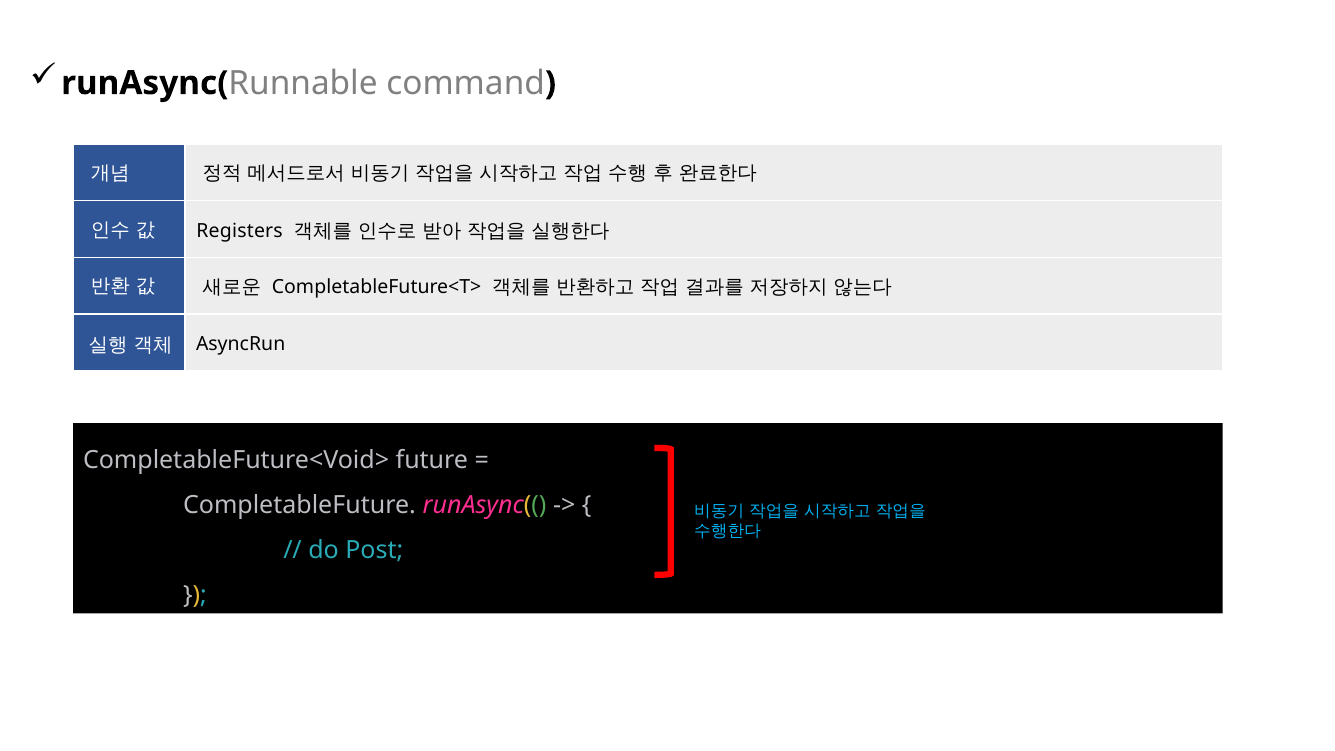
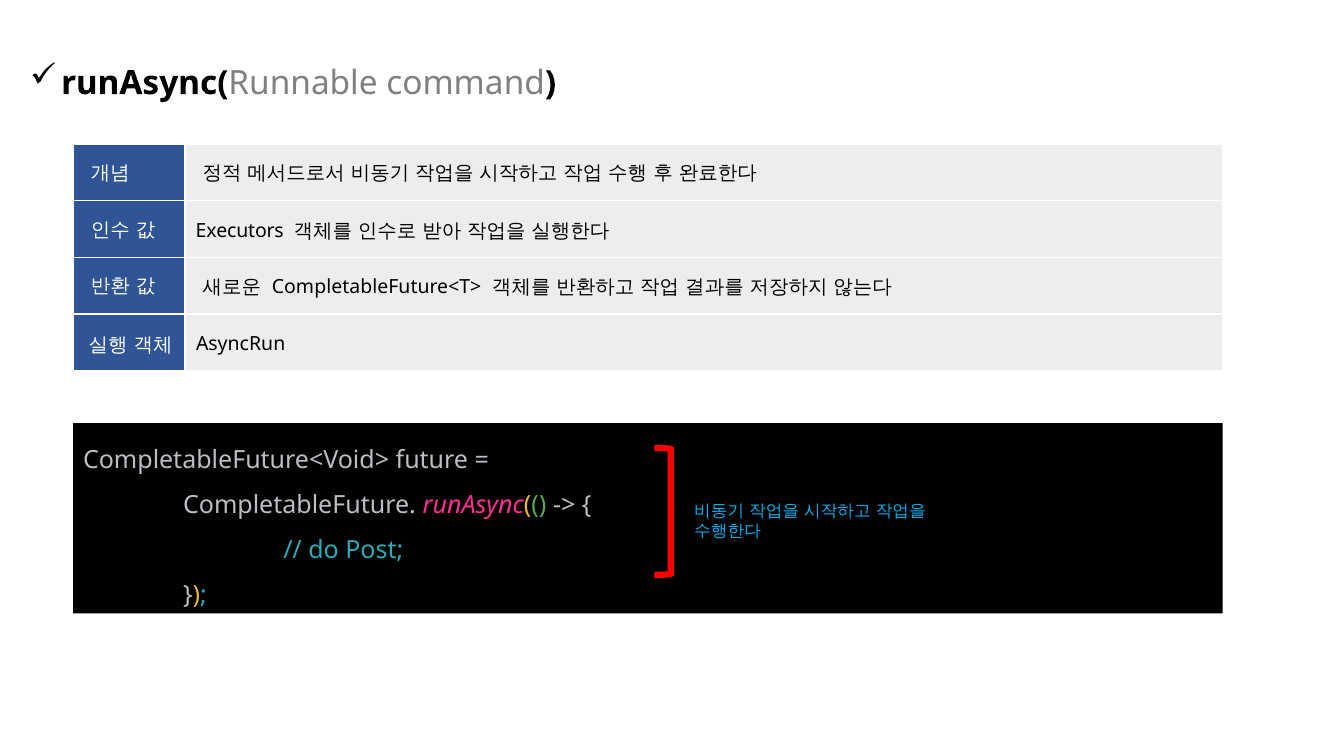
Registers: Registers -> Executors
